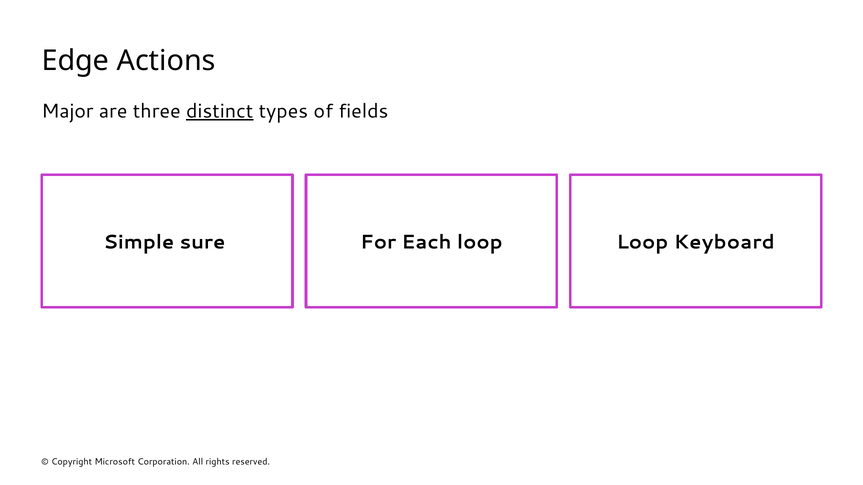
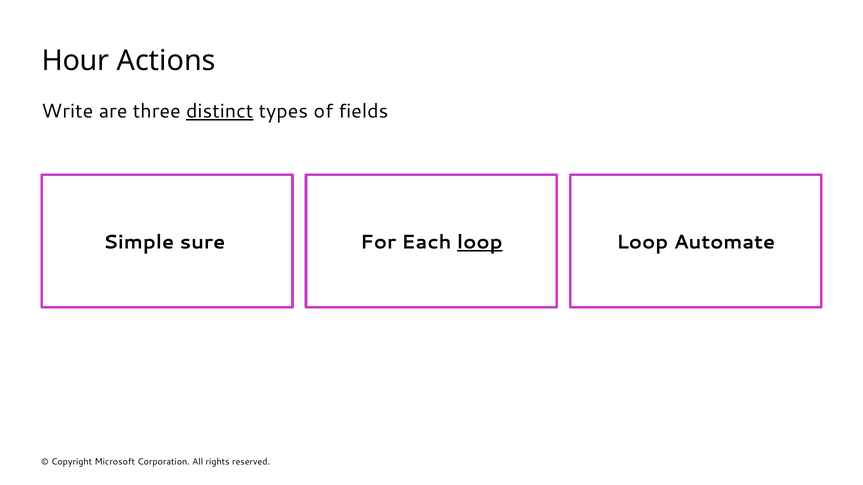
Edge: Edge -> Hour
Major: Major -> Write
loop at (480, 242) underline: none -> present
Keyboard: Keyboard -> Automate
